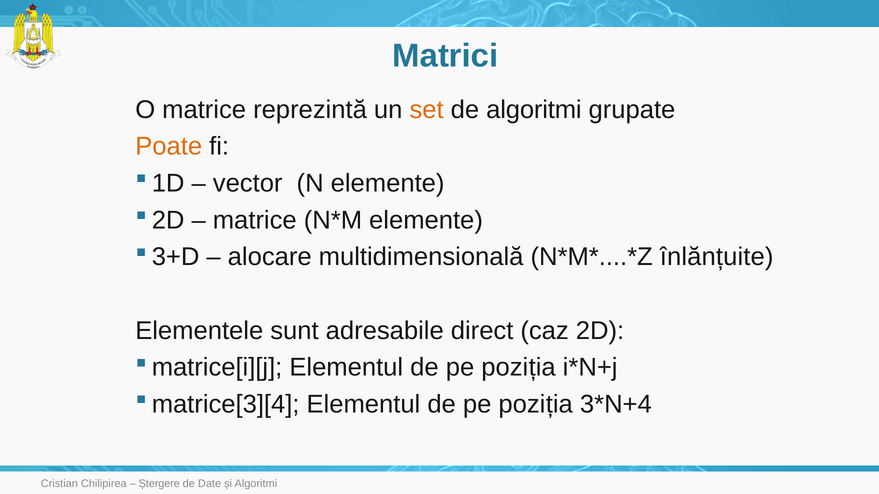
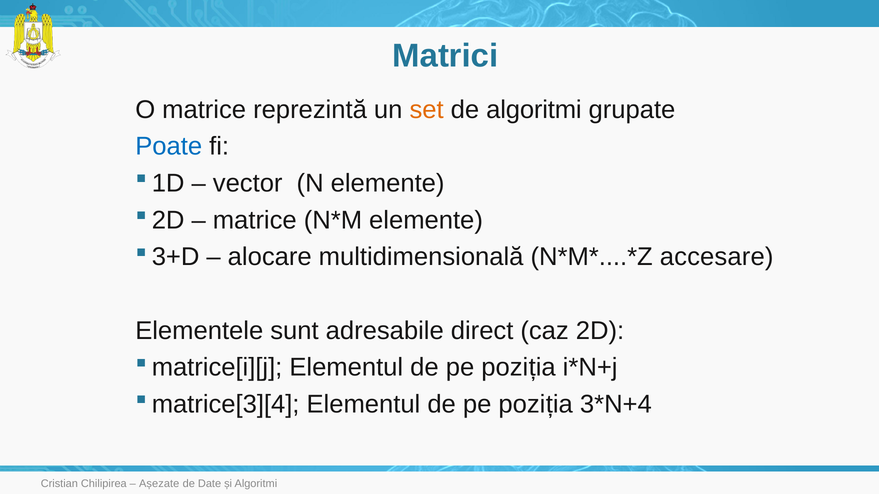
Poate colour: orange -> blue
înlănțuite: înlănțuite -> accesare
Ștergere: Ștergere -> Așezate
